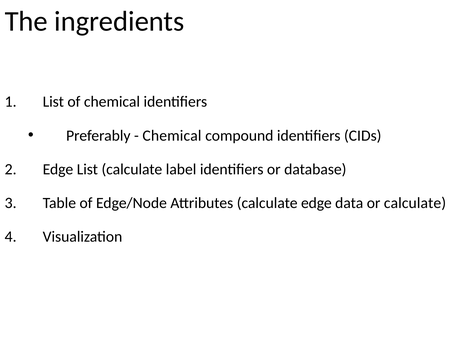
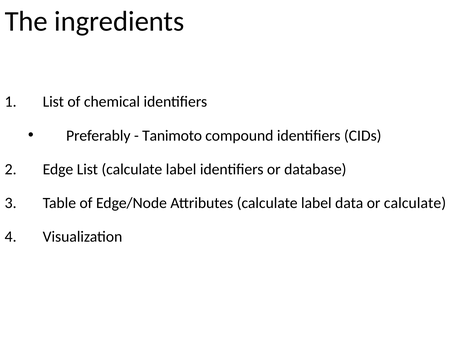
Chemical at (172, 136): Chemical -> Tanimoto
Attributes calculate edge: edge -> label
